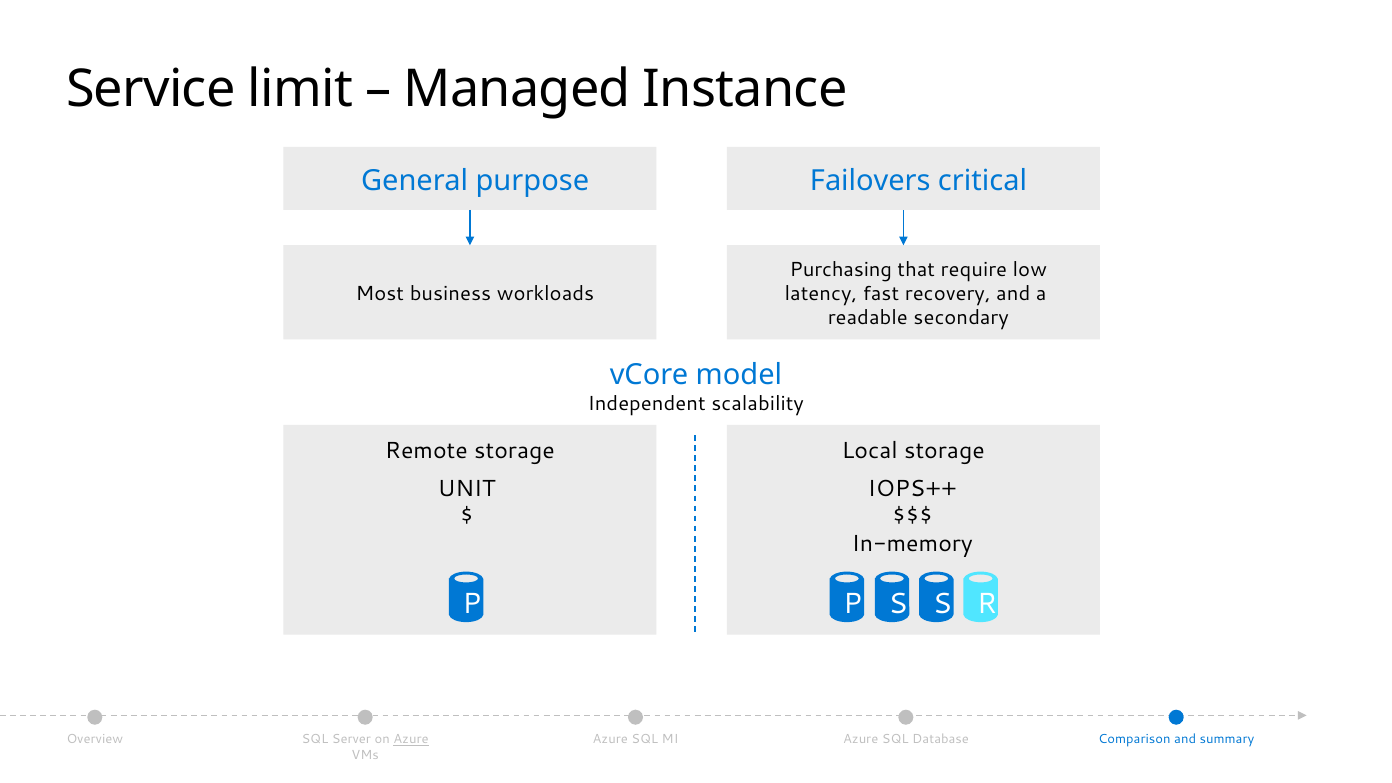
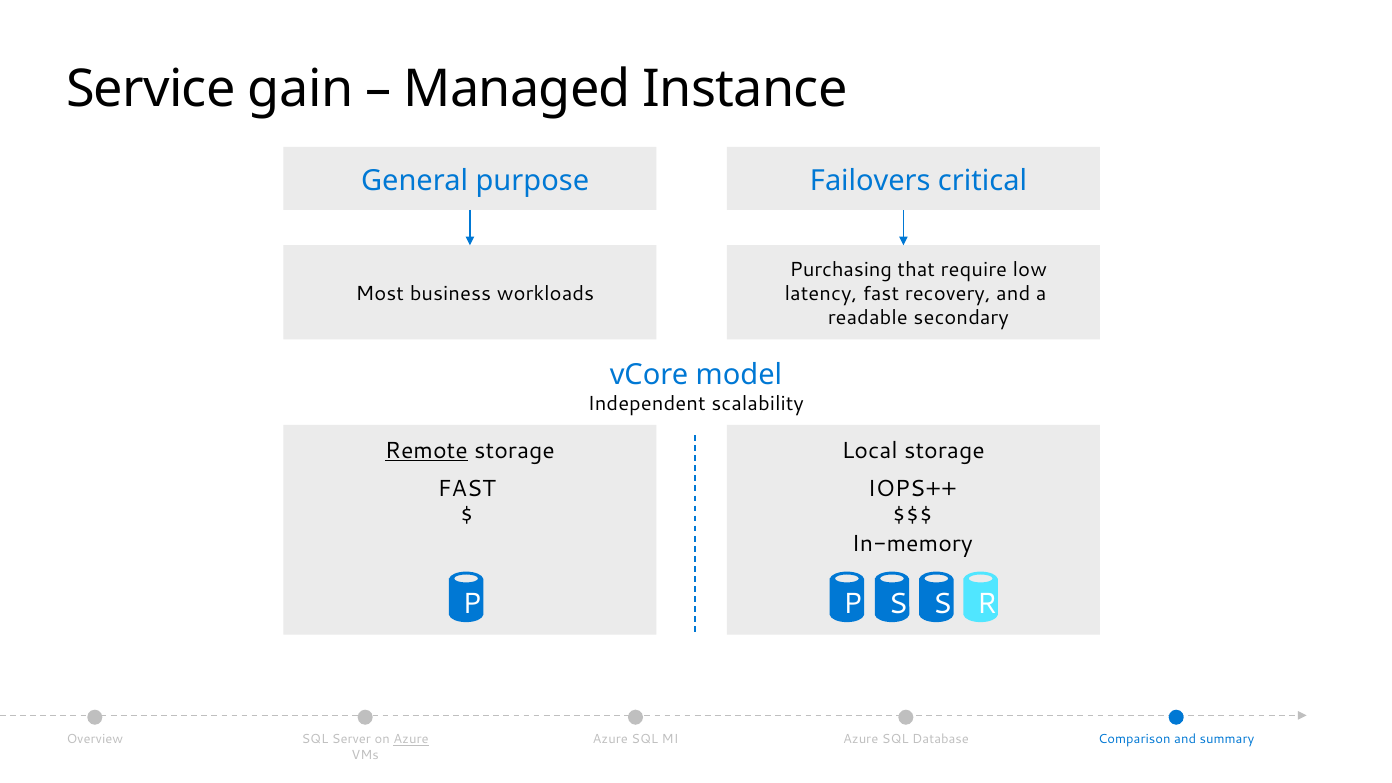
limit: limit -> gain
Remote underline: none -> present
UNIT at (467, 488): UNIT -> FAST
